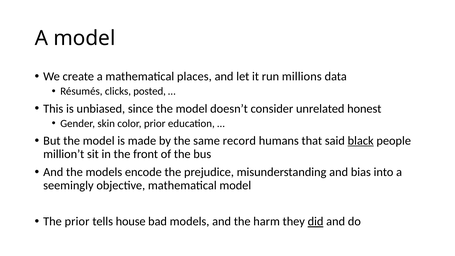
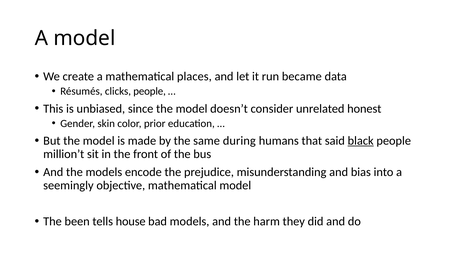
millions: millions -> became
clicks posted: posted -> people
record: record -> during
The prior: prior -> been
did underline: present -> none
